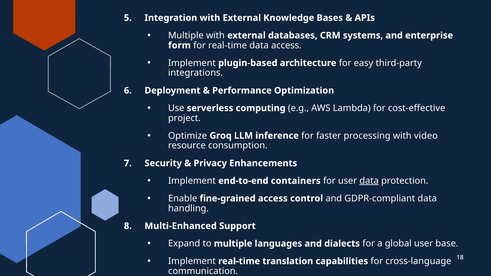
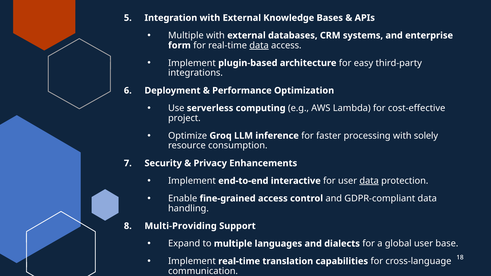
data at (259, 45) underline: none -> present
video: video -> solely
containers: containers -> interactive
Multi-Enhanced: Multi-Enhanced -> Multi-Providing
